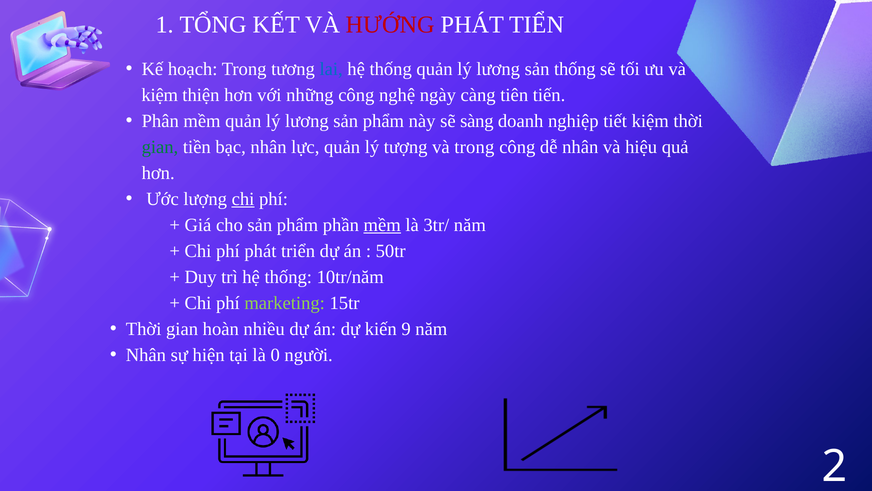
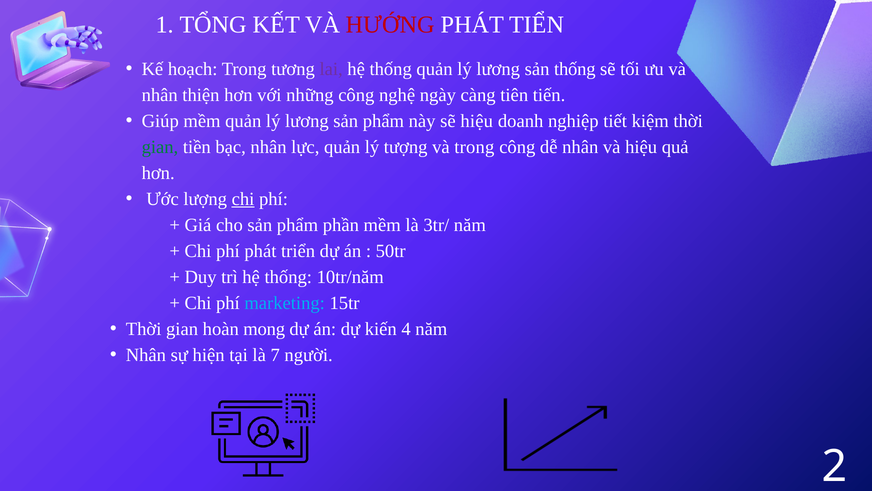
lai colour: blue -> purple
kiệm at (160, 95): kiệm -> nhân
Phân: Phân -> Giúp
sẽ sàng: sàng -> hiệu
mềm at (382, 225) underline: present -> none
marketing colour: light green -> light blue
nhiều: nhiều -> mong
9: 9 -> 4
0: 0 -> 7
